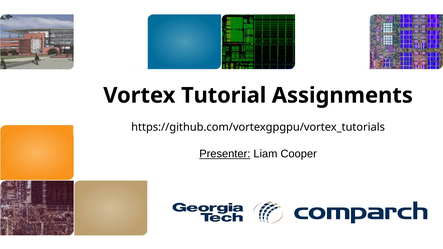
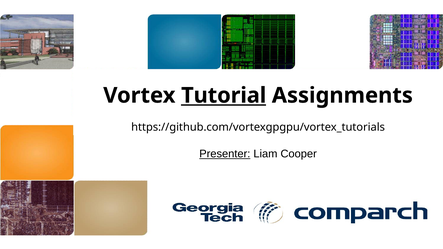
Tutorial underline: none -> present
